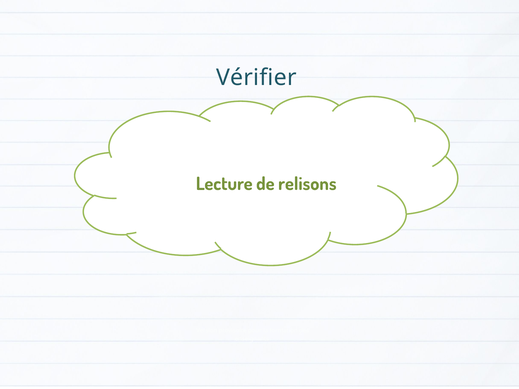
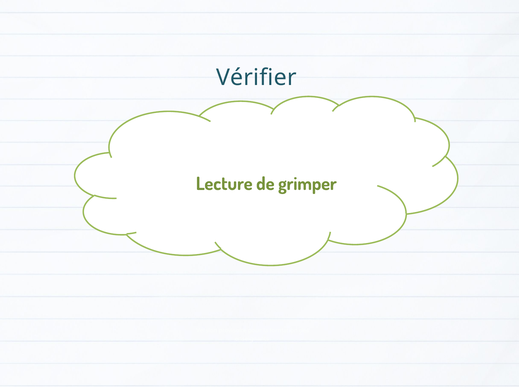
relisons: relisons -> grimper
